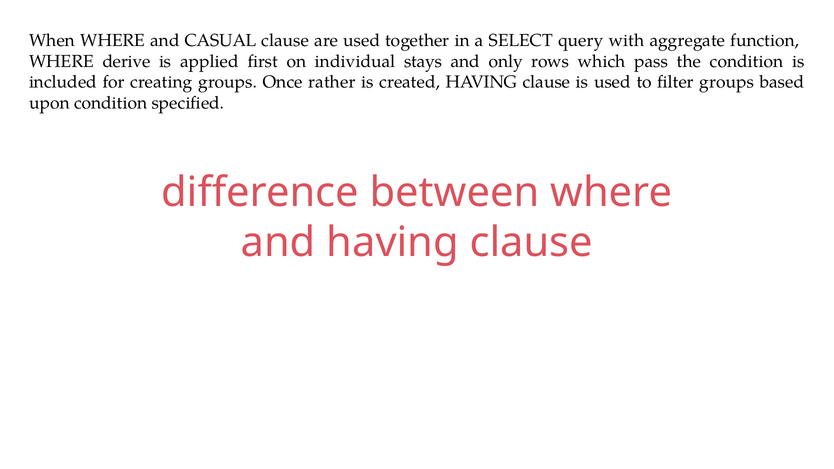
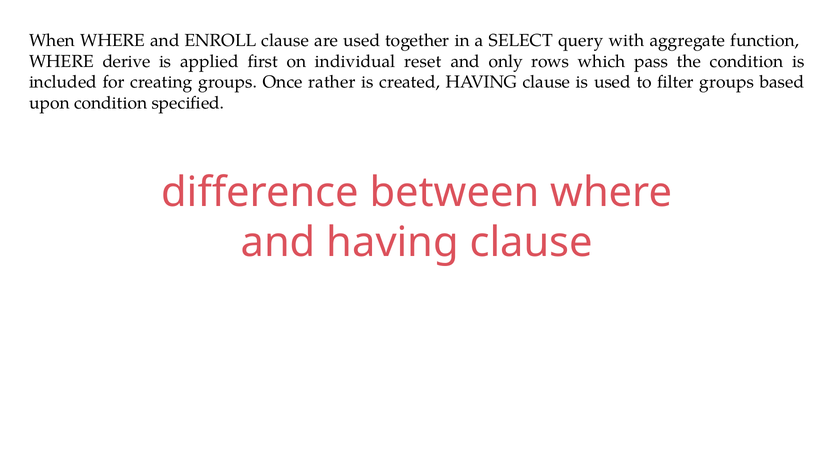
CASUAL: CASUAL -> ENROLL
stays: stays -> reset
